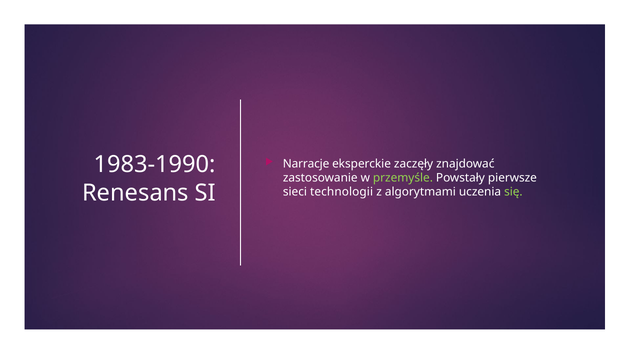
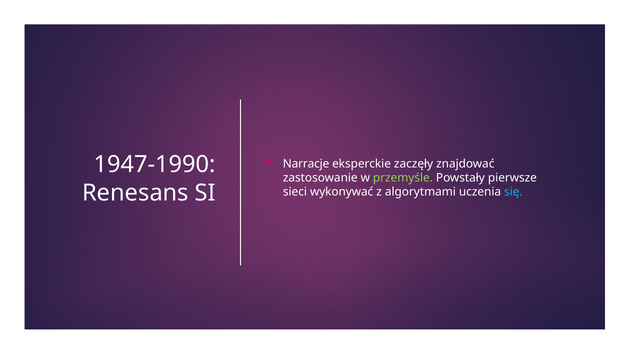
1983-1990: 1983-1990 -> 1947-1990
technologii: technologii -> wykonywać
się colour: light green -> light blue
